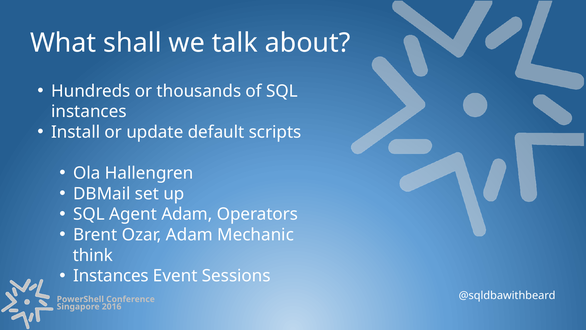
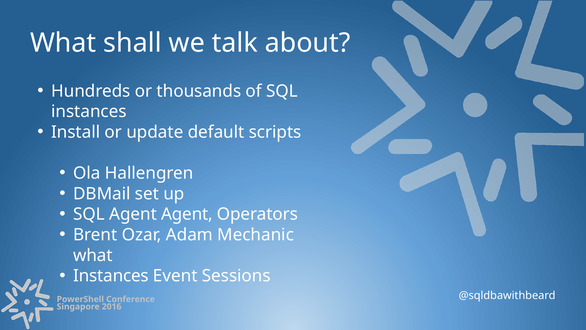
Agent Adam: Adam -> Agent
think at (93, 255): think -> what
